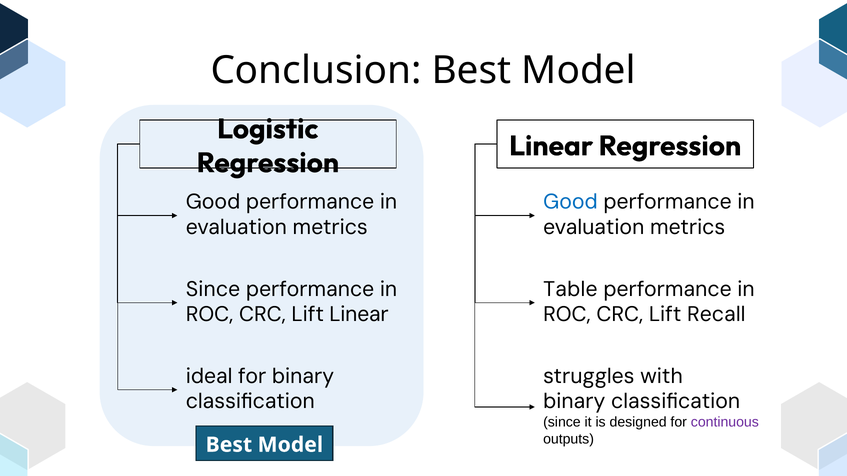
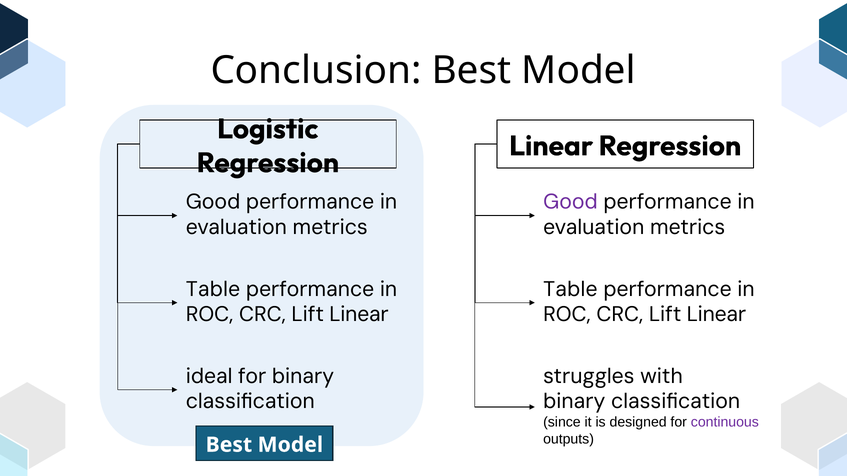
Good at (570, 202) colour: blue -> purple
Since at (213, 289): Since -> Table
Recall at (716, 315): Recall -> Linear
